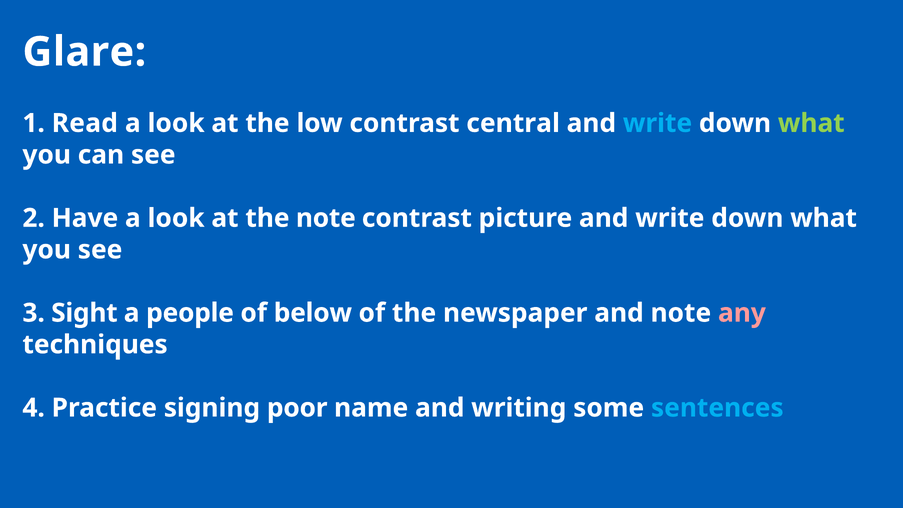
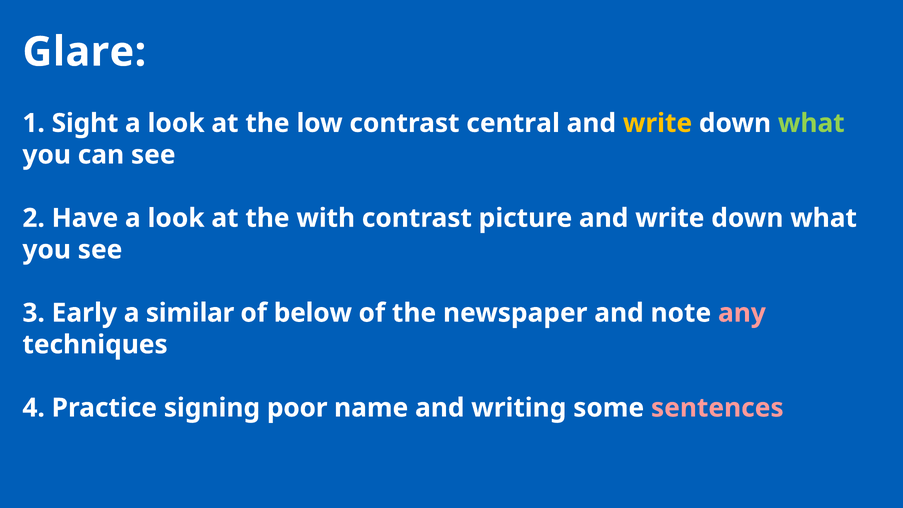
Read: Read -> Sight
write at (658, 123) colour: light blue -> yellow
the note: note -> with
Sight: Sight -> Early
people: people -> similar
sentences colour: light blue -> pink
